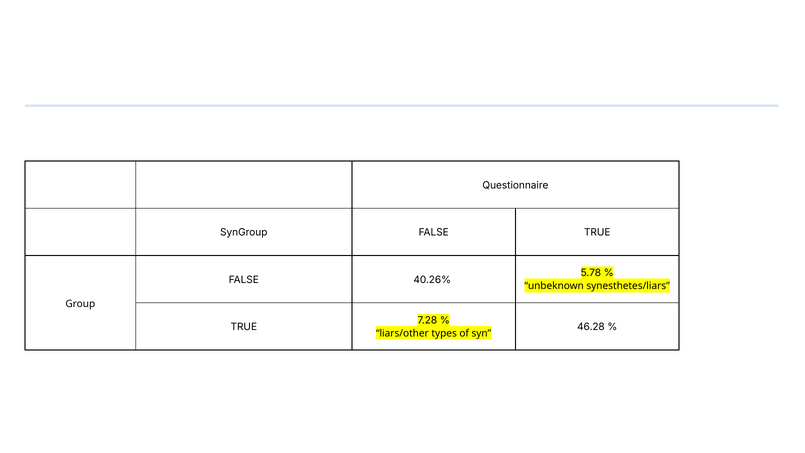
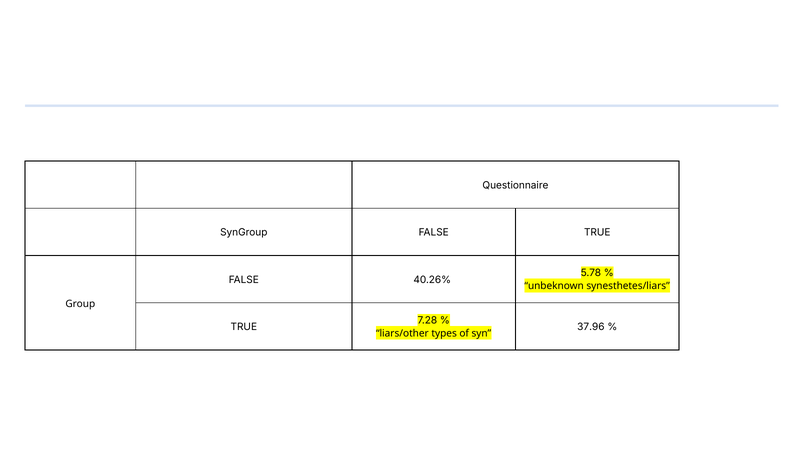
46.28: 46.28 -> 37.96
